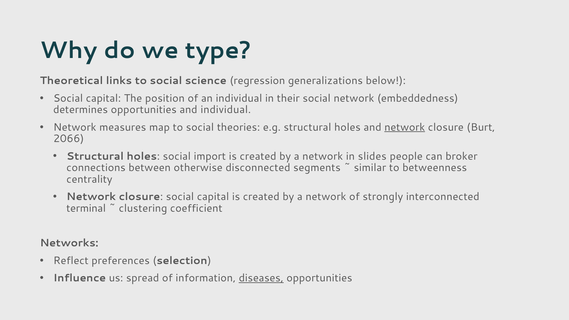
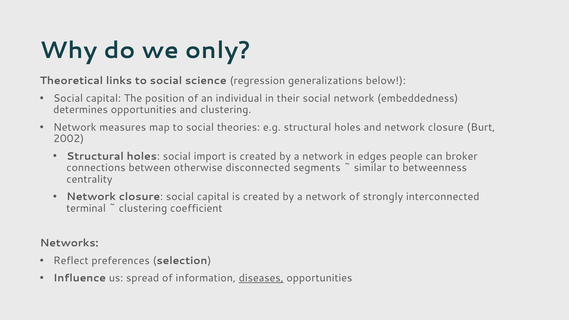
type: type -> only
and individual: individual -> clustering
network at (405, 127) underline: present -> none
2066: 2066 -> 2002
slides: slides -> edges
